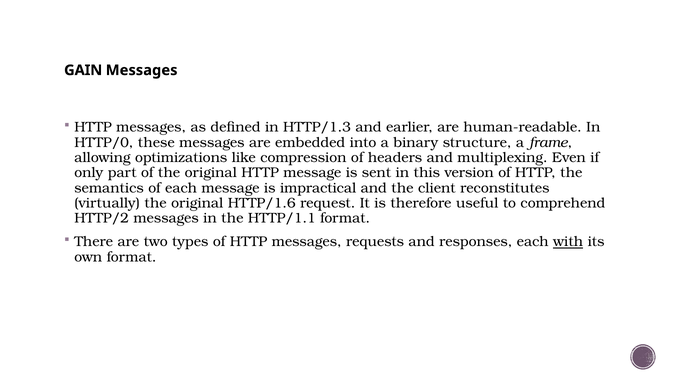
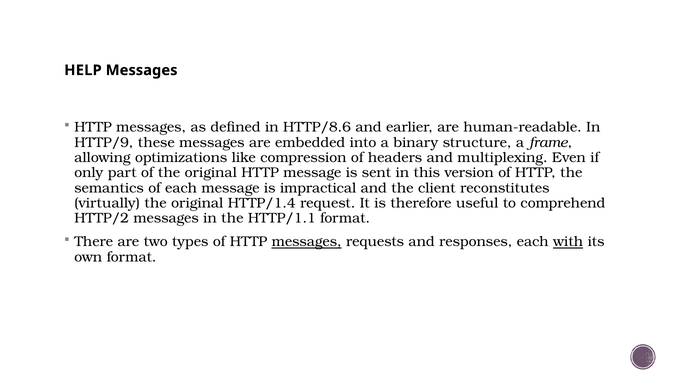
GAIN: GAIN -> HELP
HTTP/1.3: HTTP/1.3 -> HTTP/8.6
HTTP/0: HTTP/0 -> HTTP/9
HTTP/1.6: HTTP/1.6 -> HTTP/1.4
messages at (307, 242) underline: none -> present
